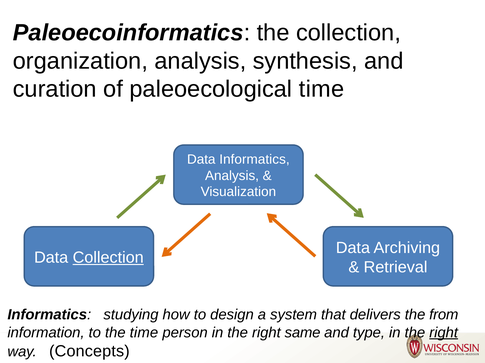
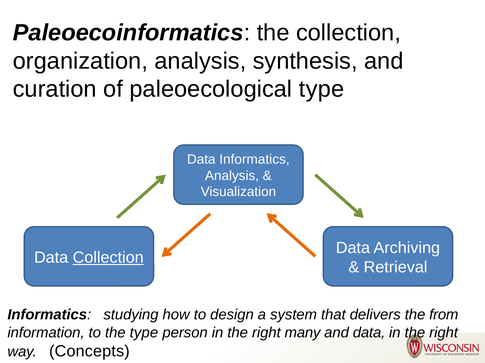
paleoecological time: time -> type
the time: time -> type
same: same -> many
and type: type -> data
right at (444, 333) underline: present -> none
